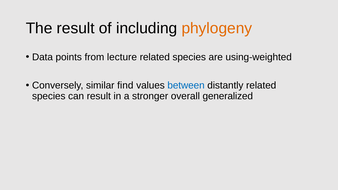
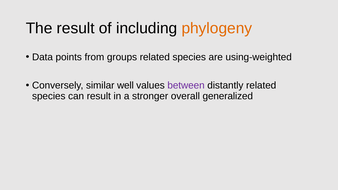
lecture: lecture -> groups
find: find -> well
between colour: blue -> purple
